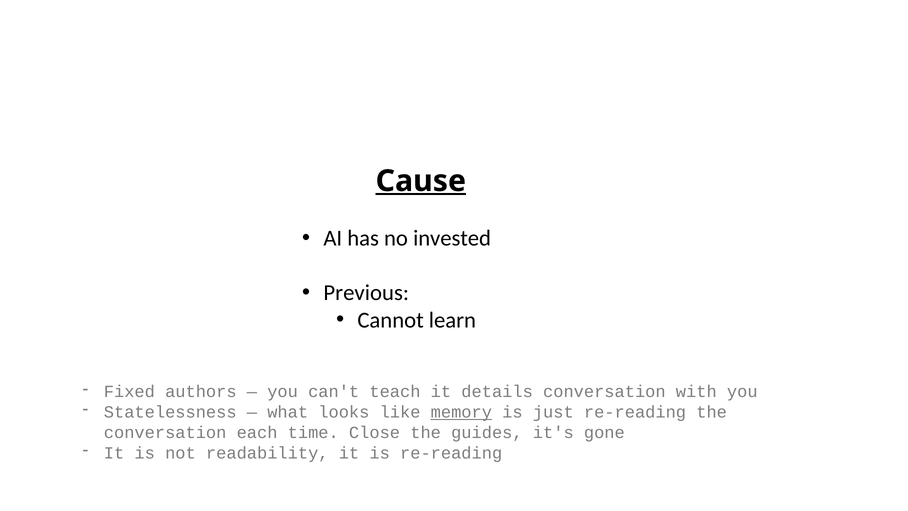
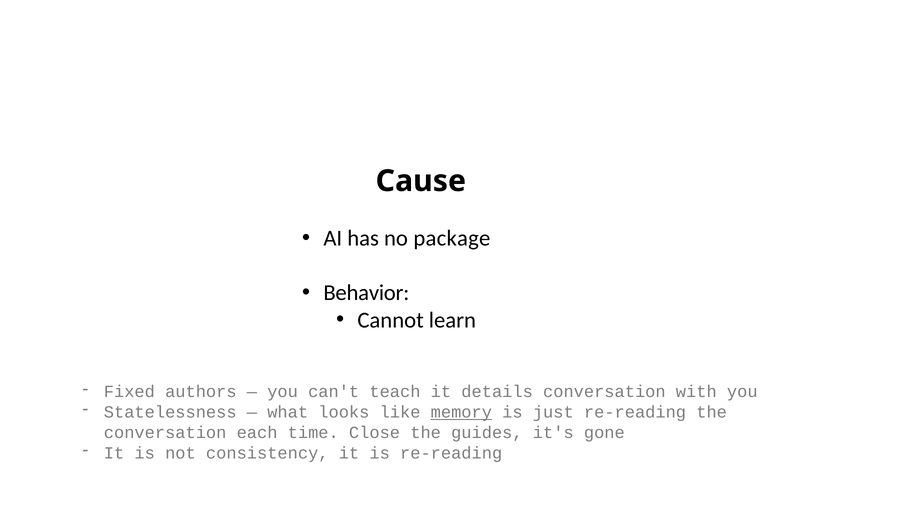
Cause underline: present -> none
invested: invested -> package
Previous: Previous -> Behavior
readability: readability -> consistency
